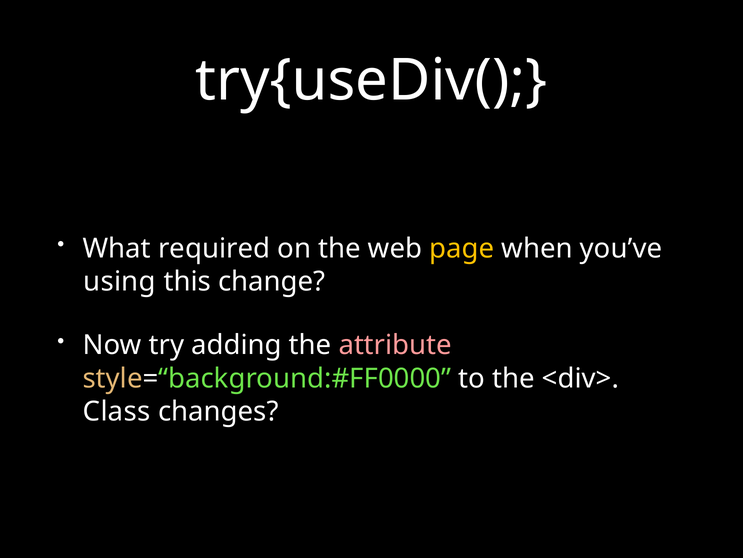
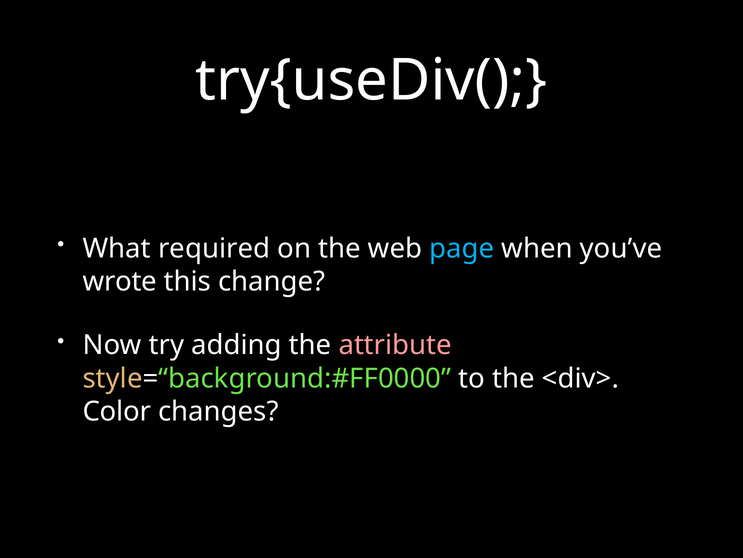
page colour: yellow -> light blue
using: using -> wrote
Class: Class -> Color
